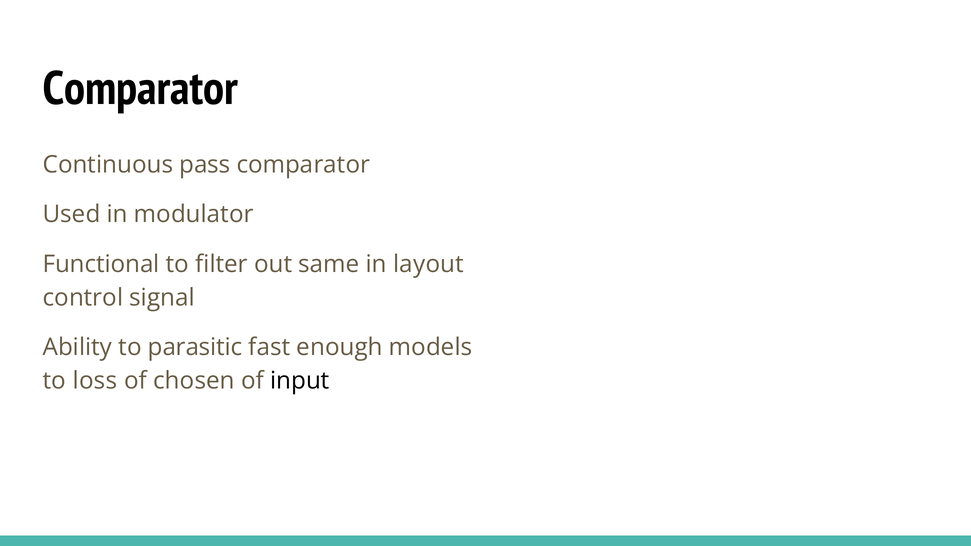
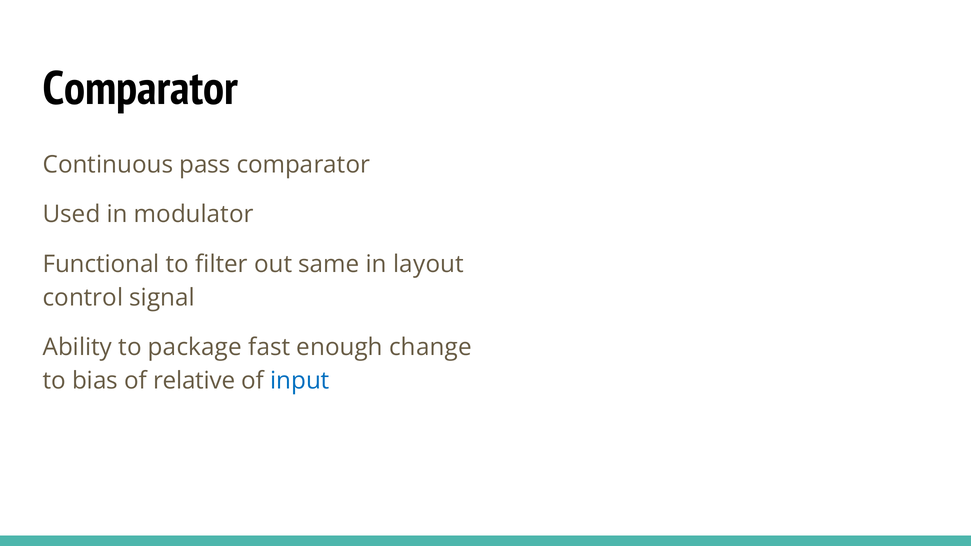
parasitic: parasitic -> package
models: models -> change
loss: loss -> bias
chosen: chosen -> relative
input colour: black -> blue
